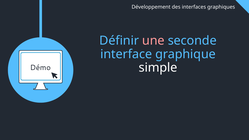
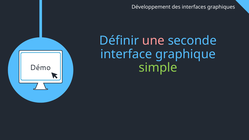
simple colour: white -> light green
